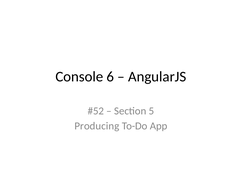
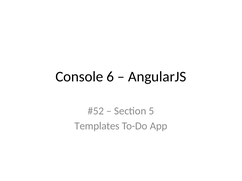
Producing: Producing -> Templates
